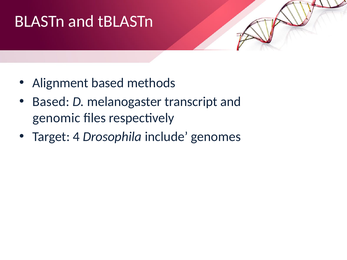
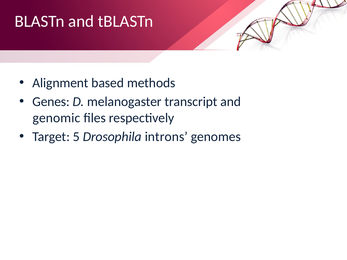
Based at (51, 102): Based -> Genes
4: 4 -> 5
include: include -> introns
